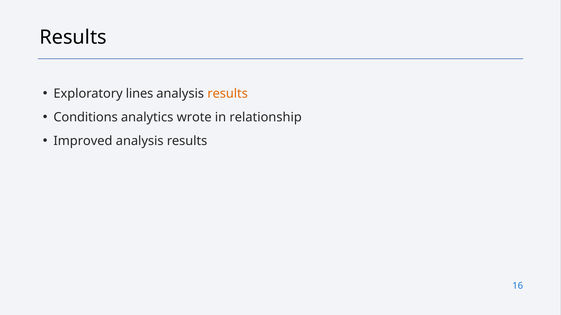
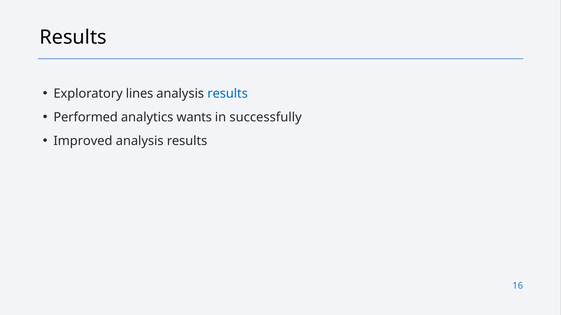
results at (228, 94) colour: orange -> blue
Conditions: Conditions -> Performed
wrote: wrote -> wants
relationship: relationship -> successfully
